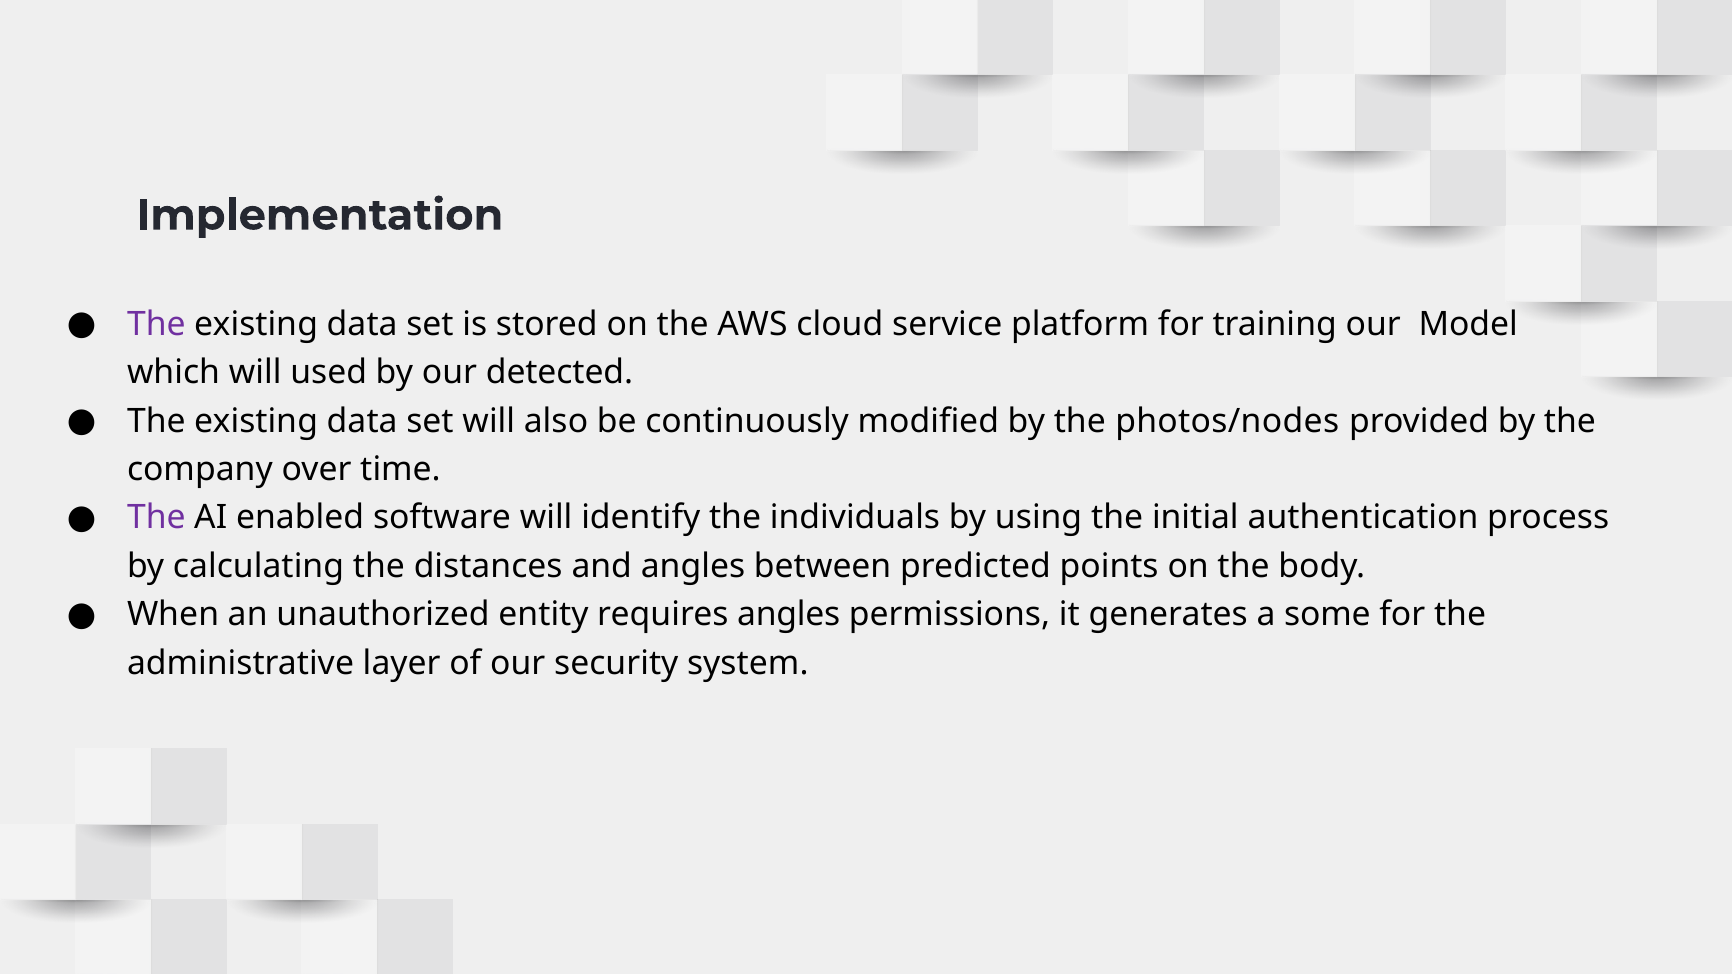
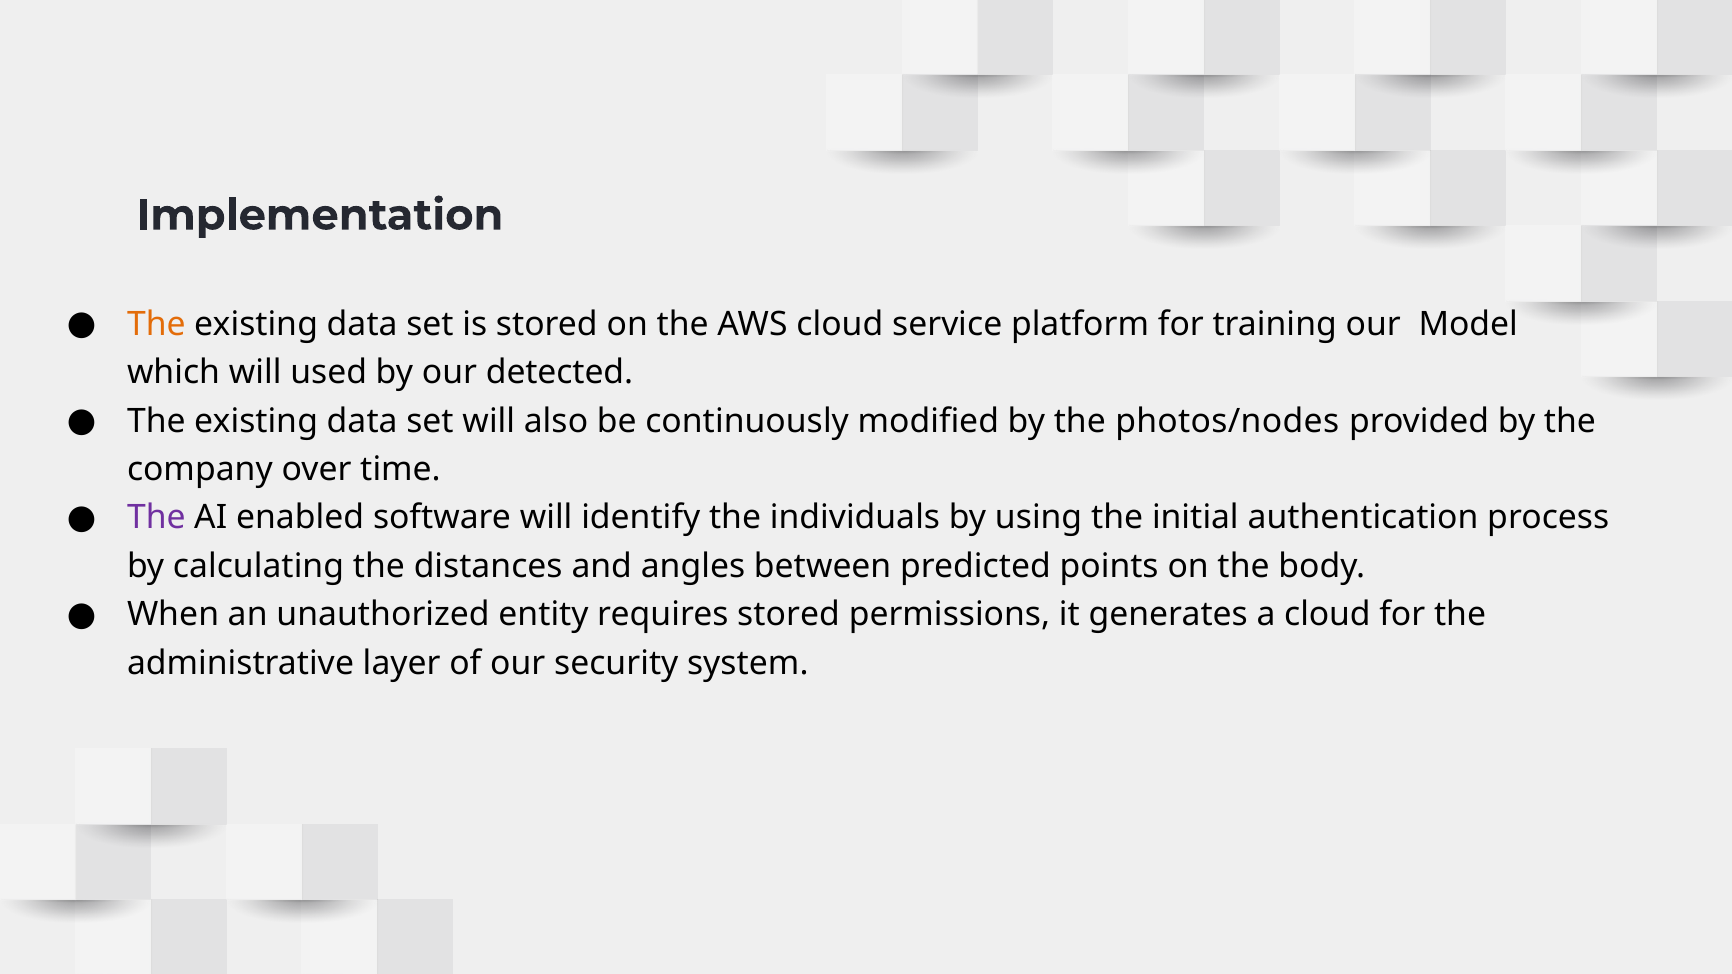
The at (156, 324) colour: purple -> orange
requires angles: angles -> stored
a some: some -> cloud
